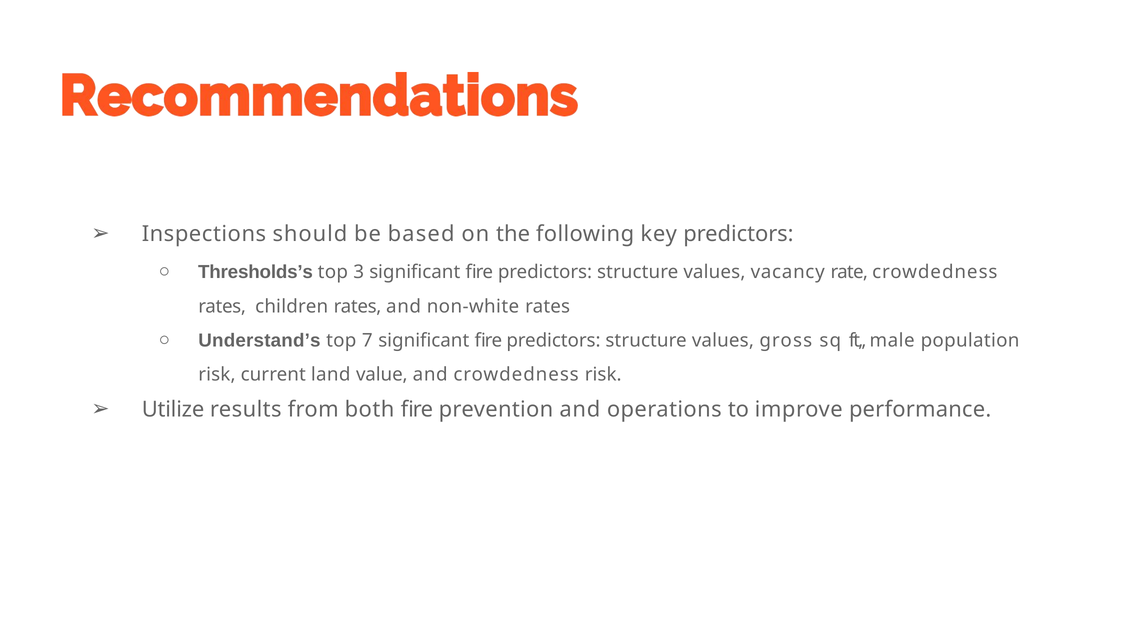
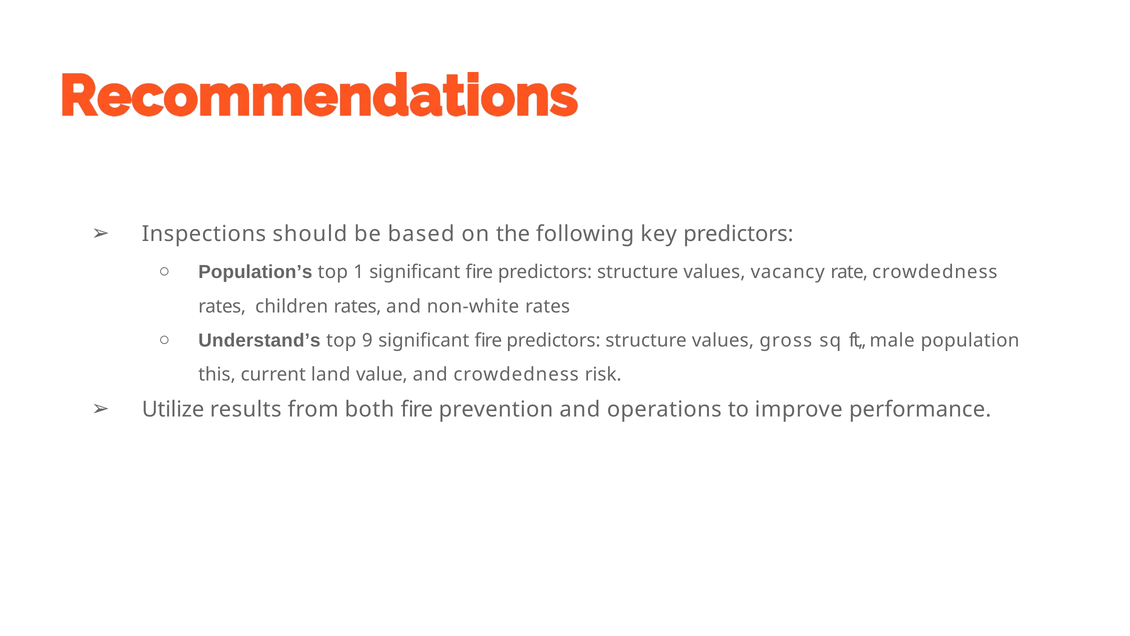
Thresholds’s: Thresholds’s -> Population’s
3: 3 -> 1
7: 7 -> 9
risk at (217, 374): risk -> this
